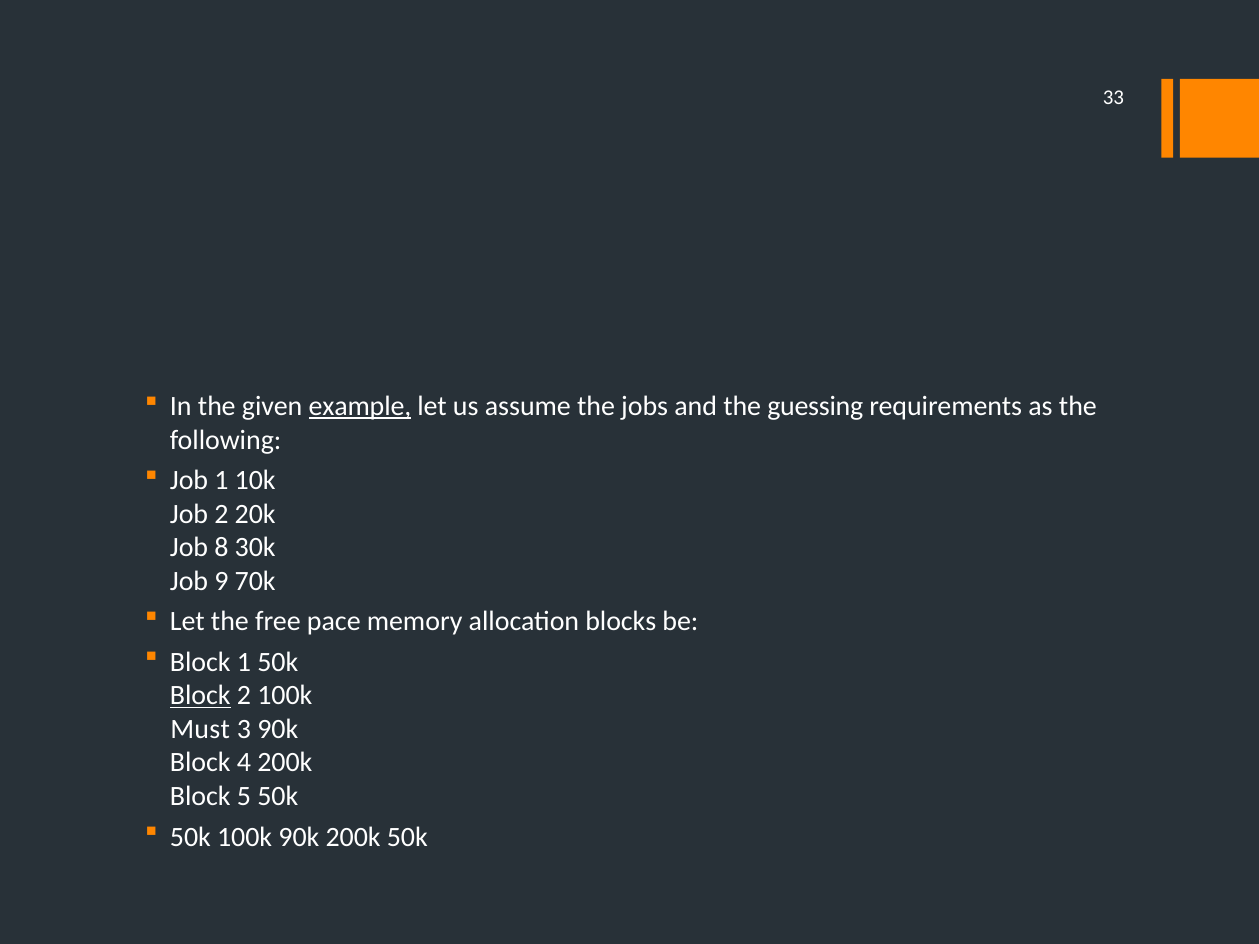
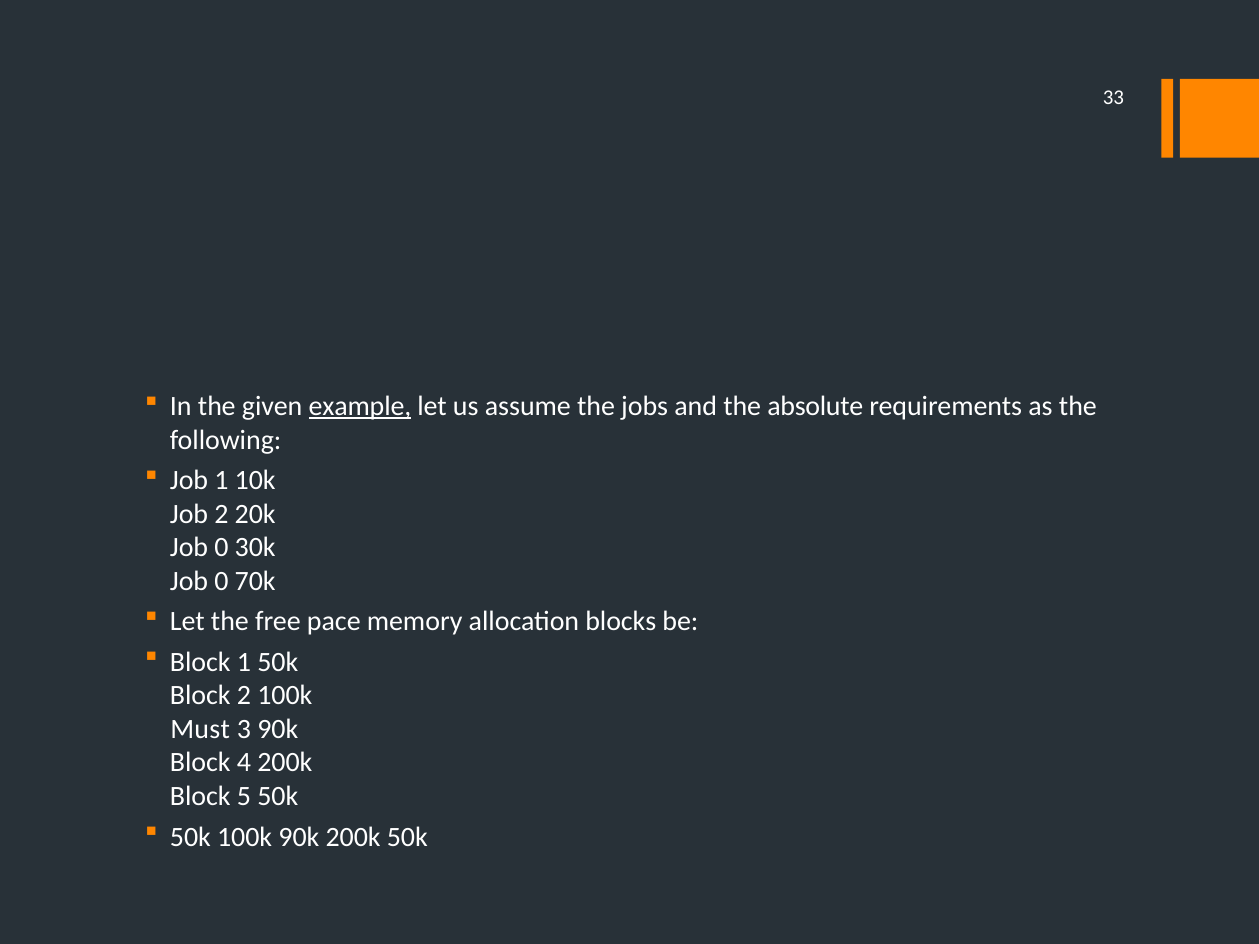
guessing: guessing -> absolute
8 at (221, 548): 8 -> 0
9 at (221, 581): 9 -> 0
Block at (200, 696) underline: present -> none
